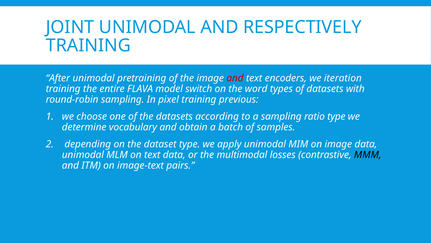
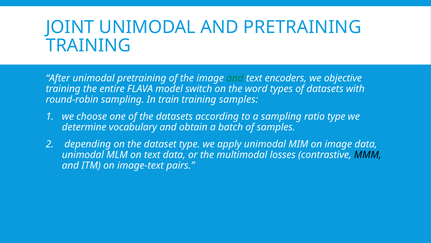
AND RESPECTIVELY: RESPECTIVELY -> PRETRAINING
and at (235, 78) colour: red -> green
iteration: iteration -> objective
pixel: pixel -> train
training previous: previous -> samples
